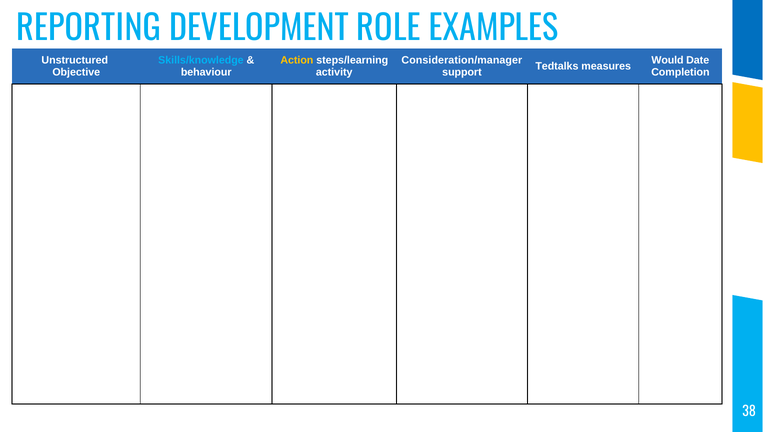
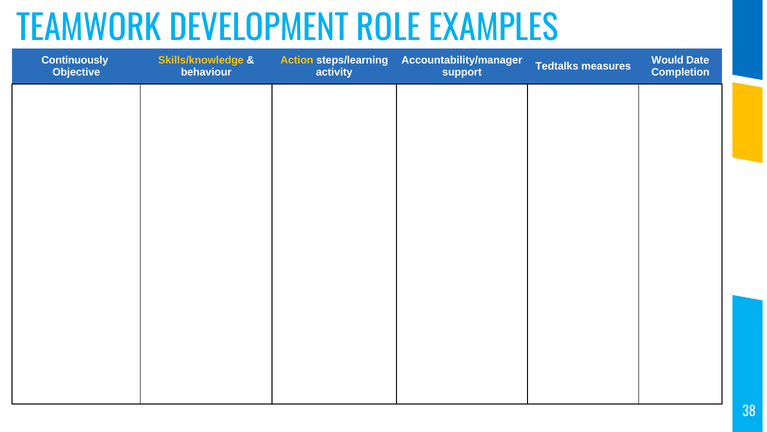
REPORTING: REPORTING -> TEAMWORK
Unstructured: Unstructured -> Continuously
Skills/knowledge colour: light blue -> yellow
Consideration/manager: Consideration/manager -> Accountability/manager
